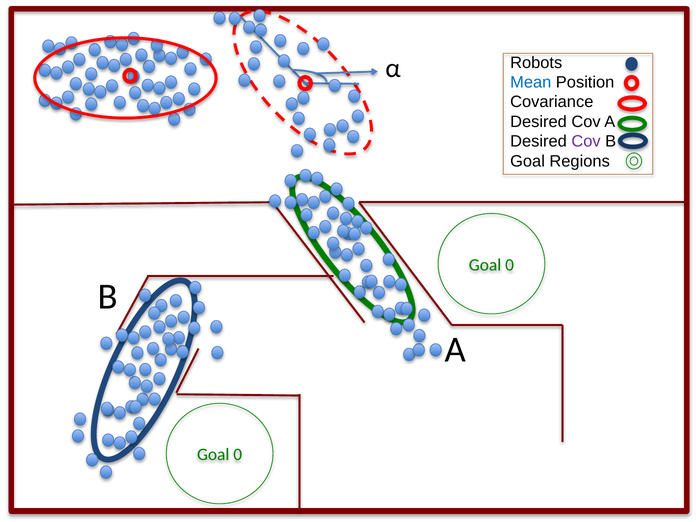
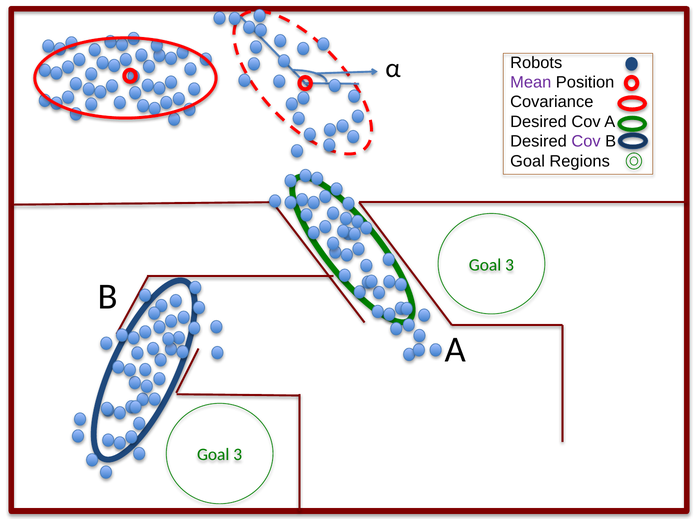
Mean colour: blue -> purple
0 at (510, 265): 0 -> 3
0 at (238, 455): 0 -> 3
